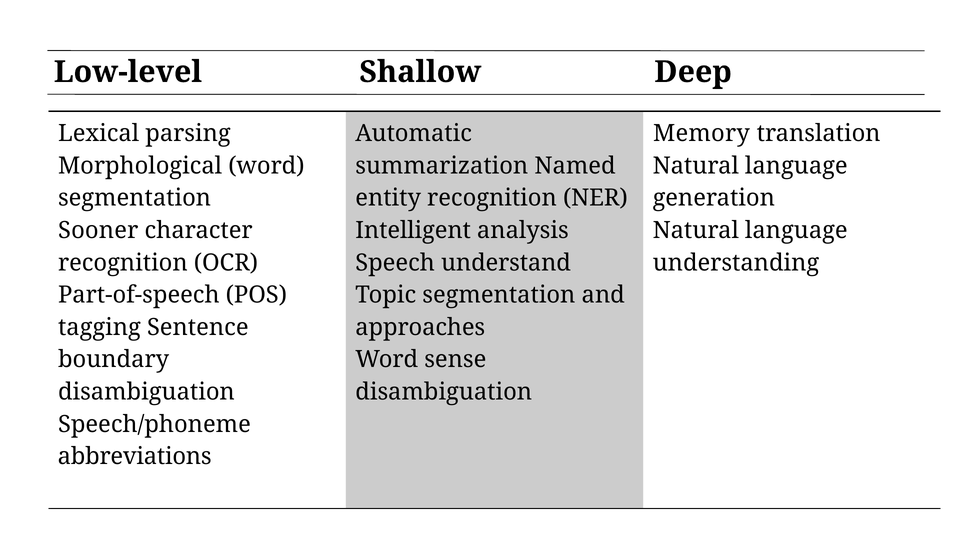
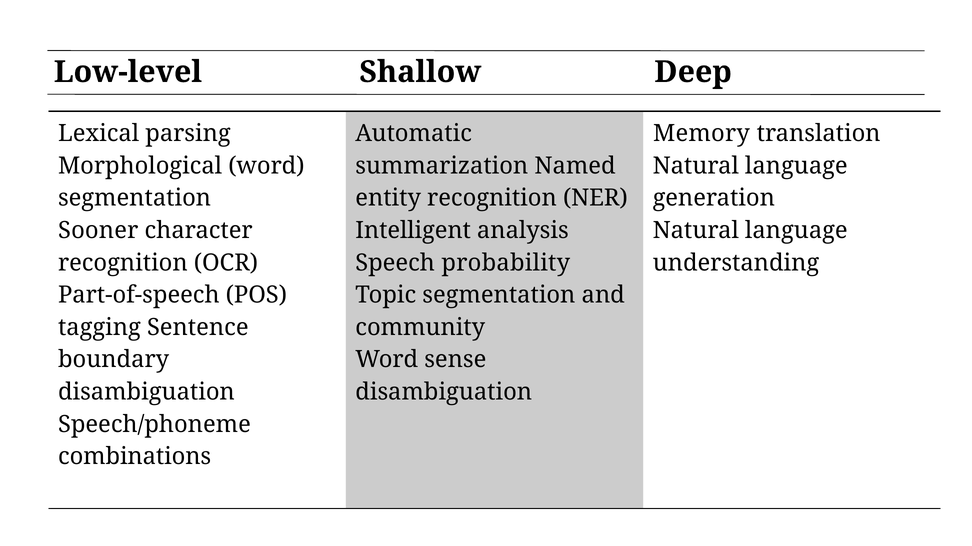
understand: understand -> probability
approaches: approaches -> community
abbreviations: abbreviations -> combinations
